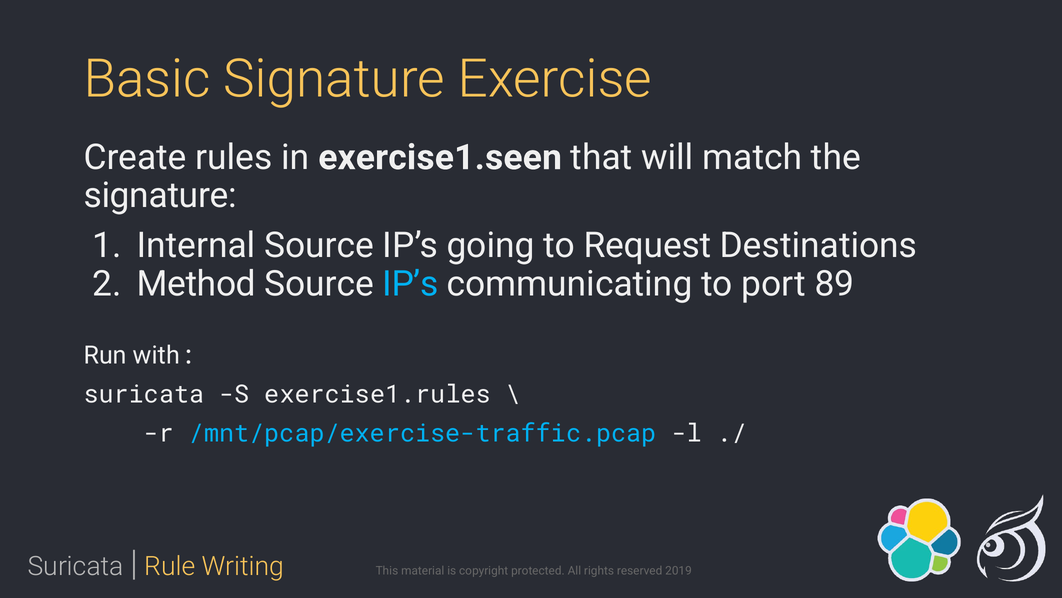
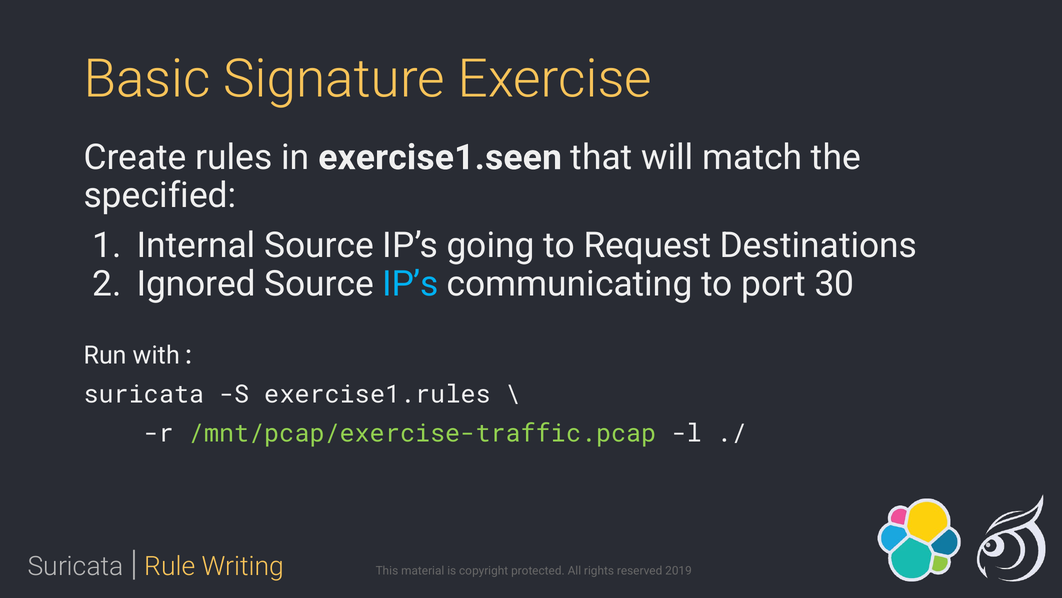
signature at (160, 196): signature -> specified
Method: Method -> Ignored
89: 89 -> 30
/mnt/pcap/exercise-traffic.pcap colour: light blue -> light green
